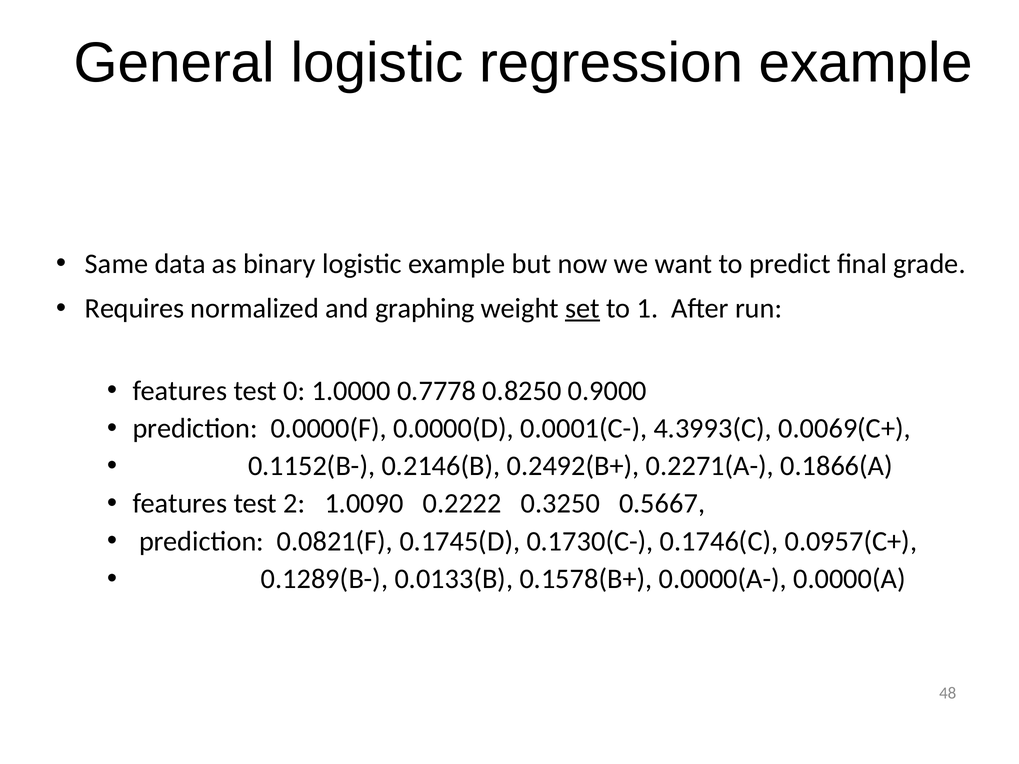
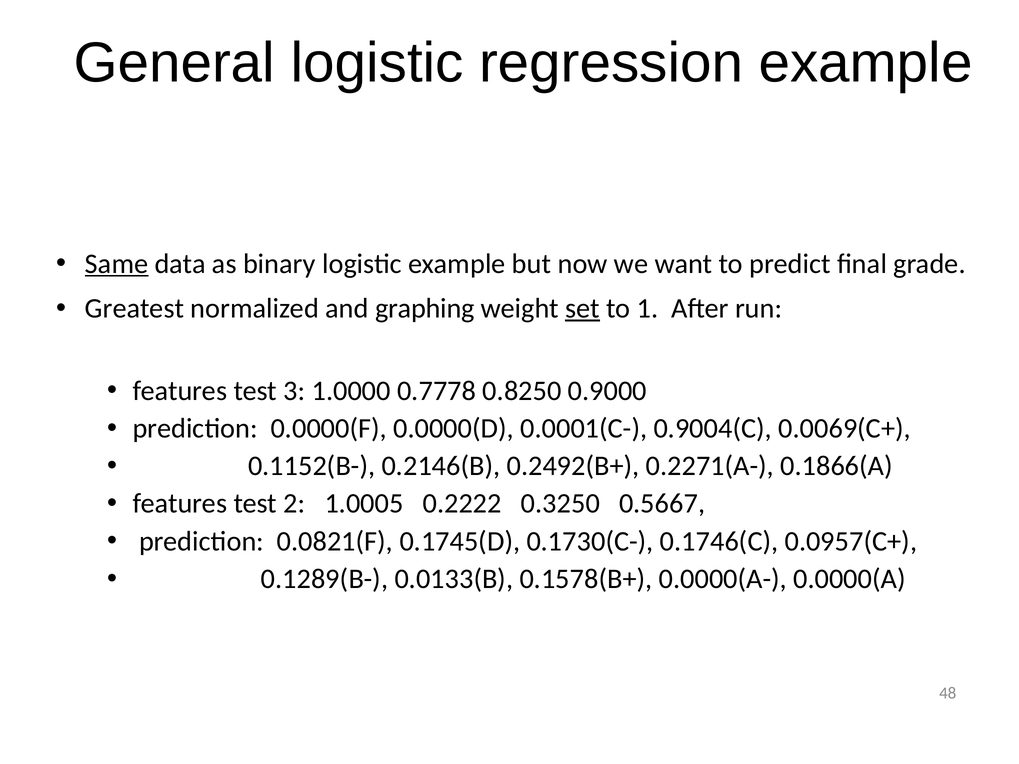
Same underline: none -> present
Requires: Requires -> Greatest
0: 0 -> 3
4.3993(C: 4.3993(C -> 0.9004(C
1.0090: 1.0090 -> 1.0005
